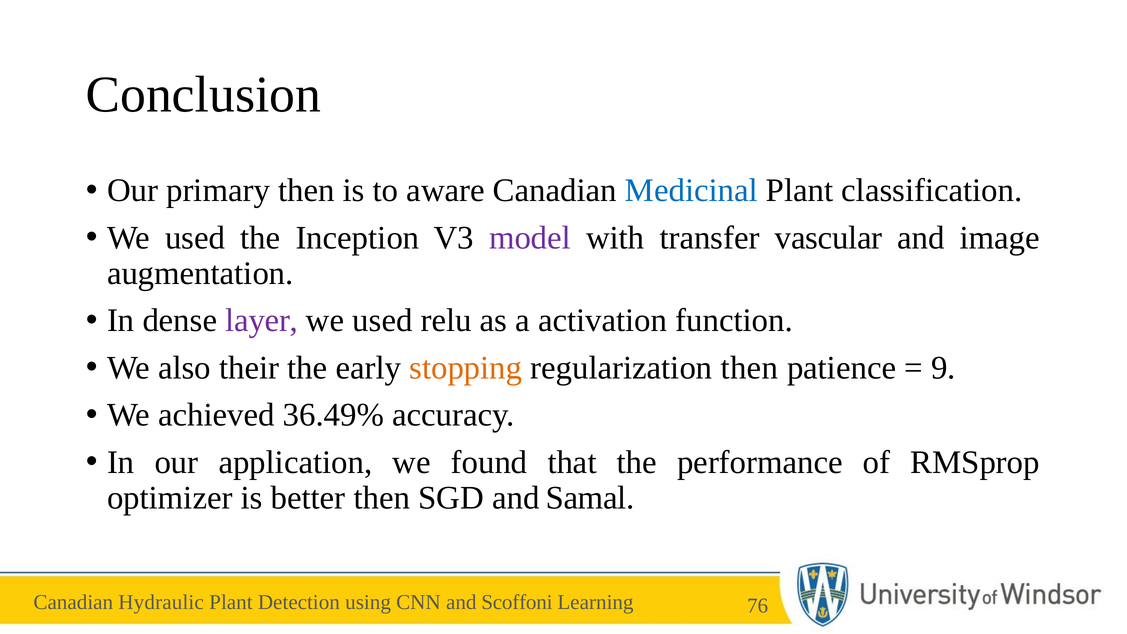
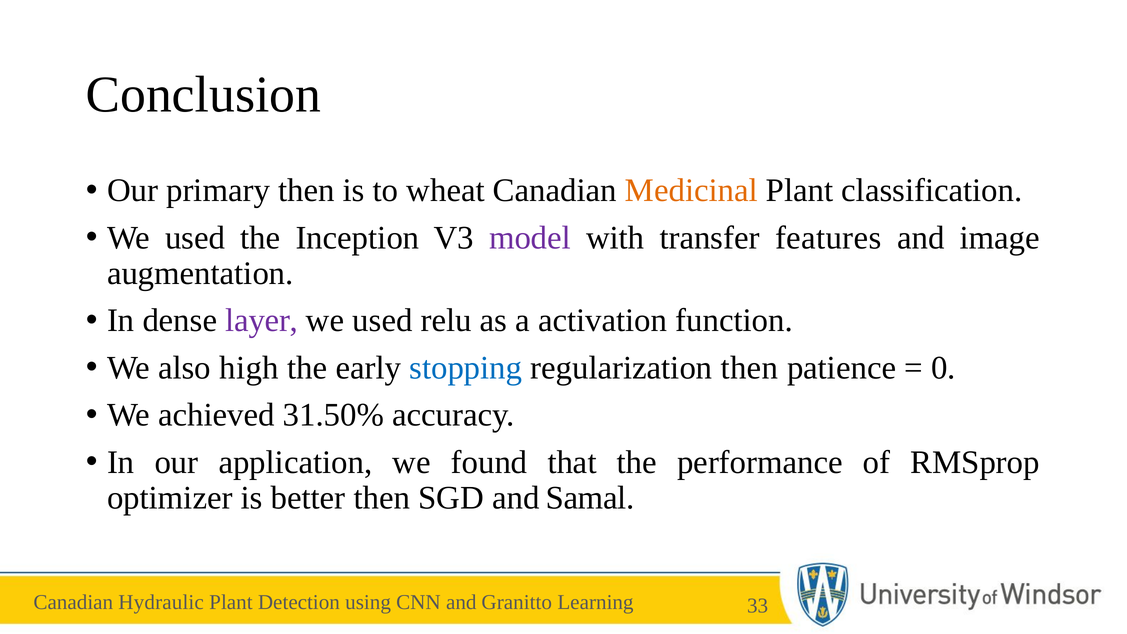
aware: aware -> wheat
Medicinal colour: blue -> orange
vascular: vascular -> features
their: their -> high
stopping colour: orange -> blue
9: 9 -> 0
36.49%: 36.49% -> 31.50%
Scoffoni: Scoffoni -> Granitto
76: 76 -> 33
